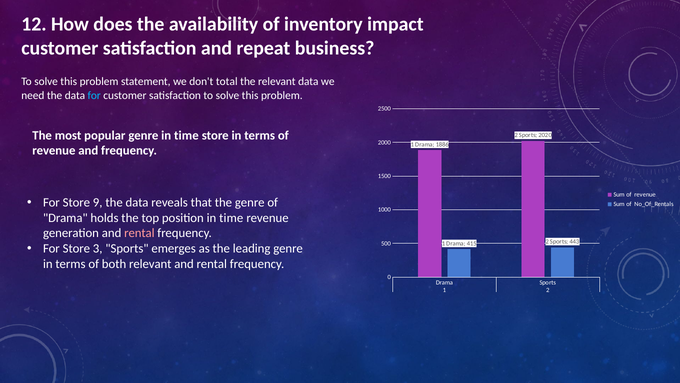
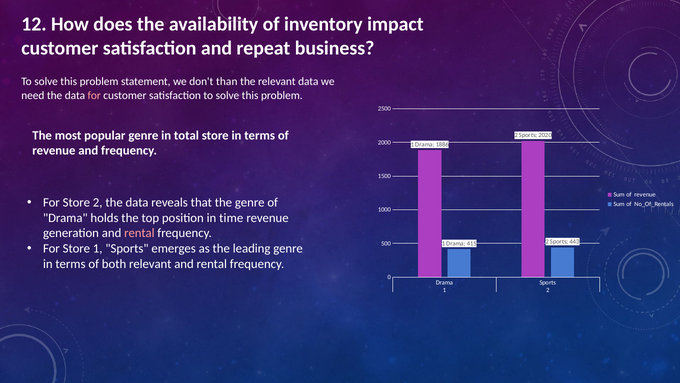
total: total -> than
for at (94, 95) colour: light blue -> pink
genre in time: time -> total
Store 9: 9 -> 2
Store 3: 3 -> 1
